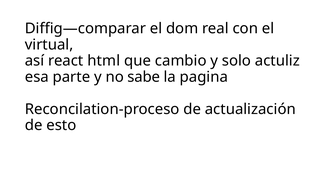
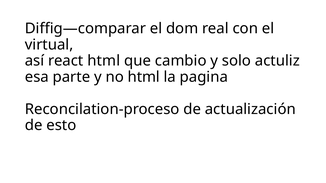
no sabe: sabe -> html
